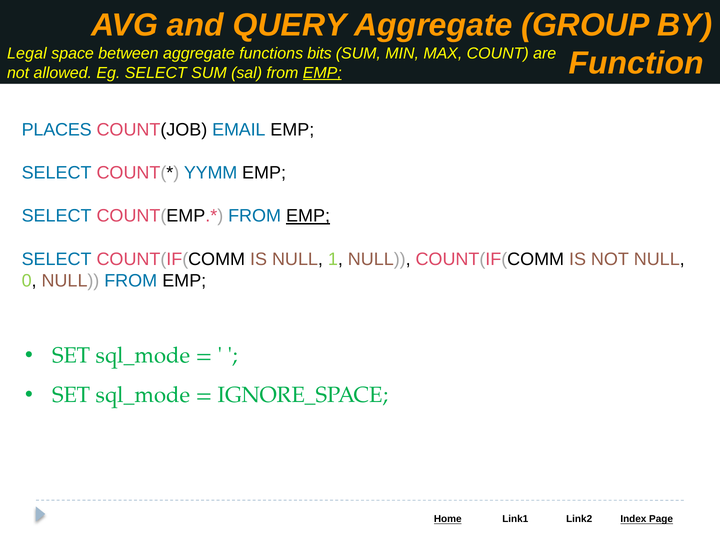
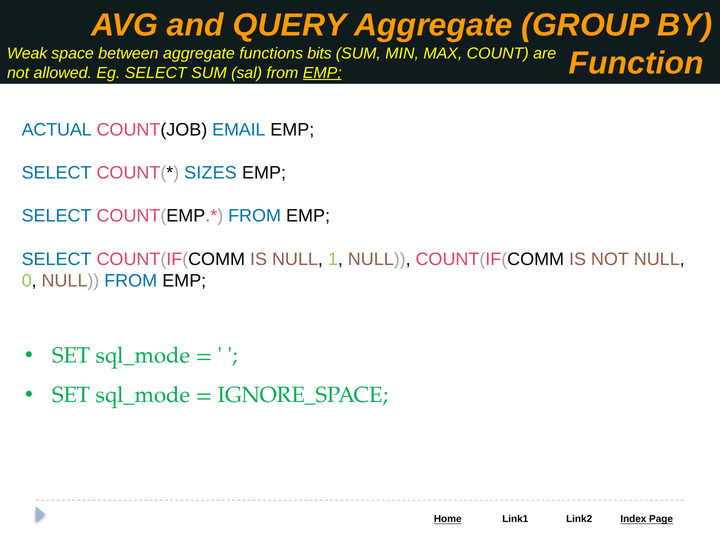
Legal: Legal -> Weak
PLACES: PLACES -> ACTUAL
YYMM: YYMM -> SIZES
EMP at (308, 216) underline: present -> none
